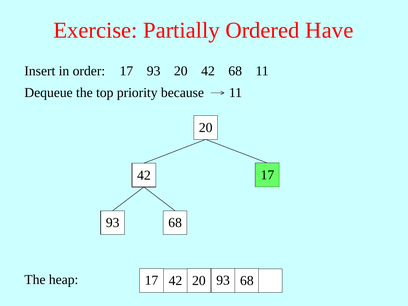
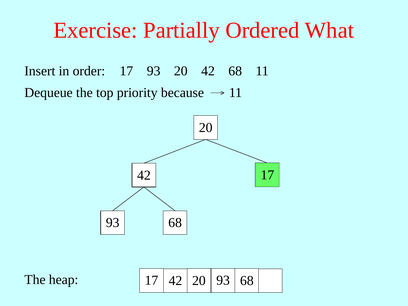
Have: Have -> What
